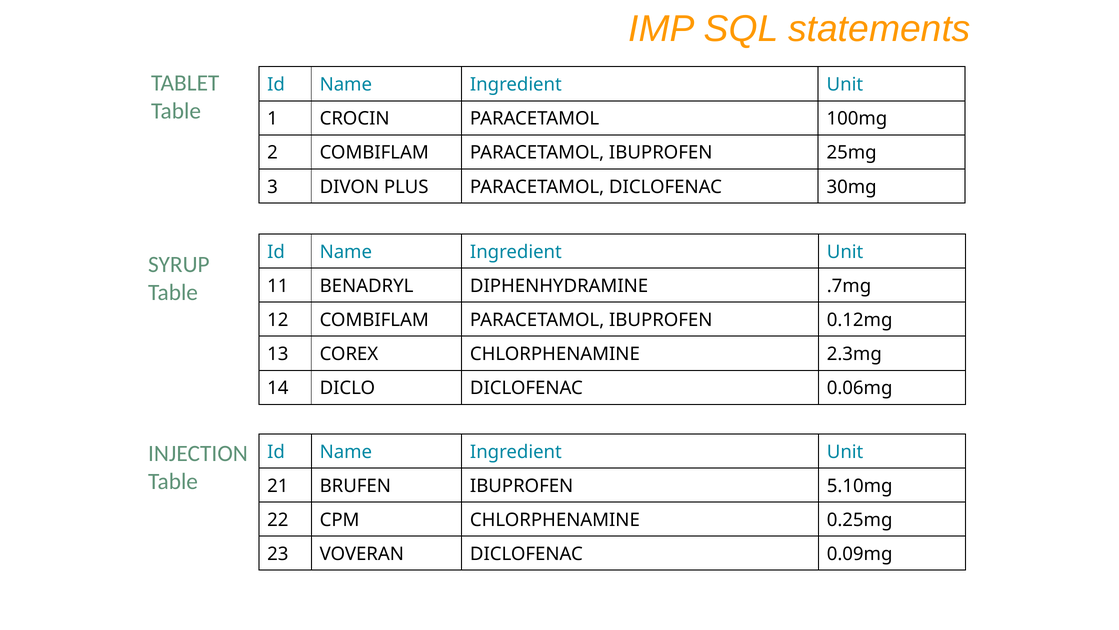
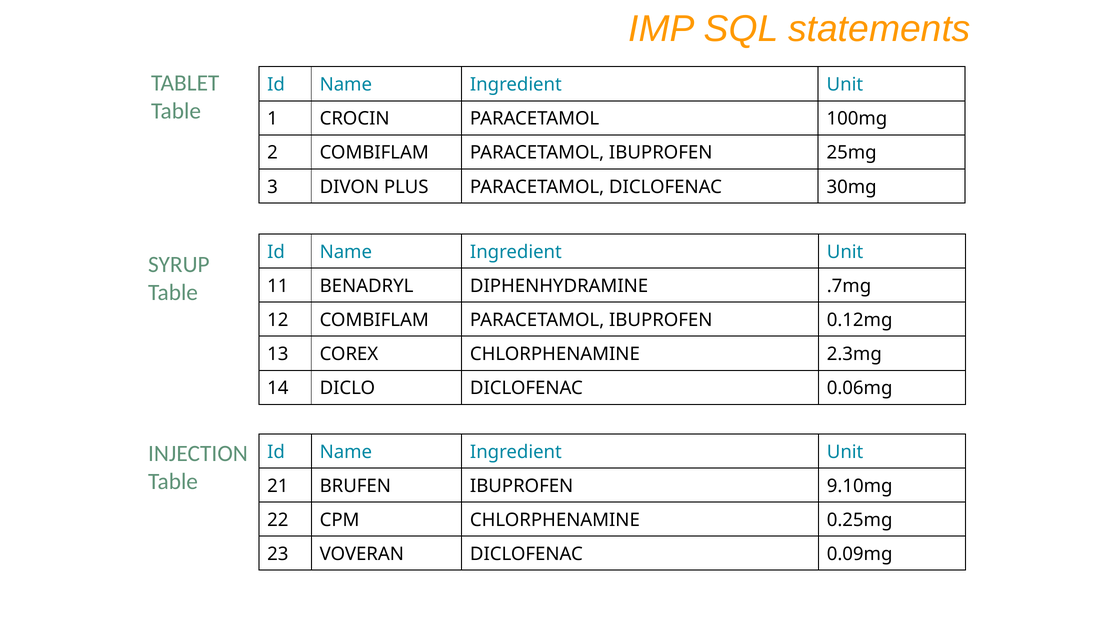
5.10mg: 5.10mg -> 9.10mg
